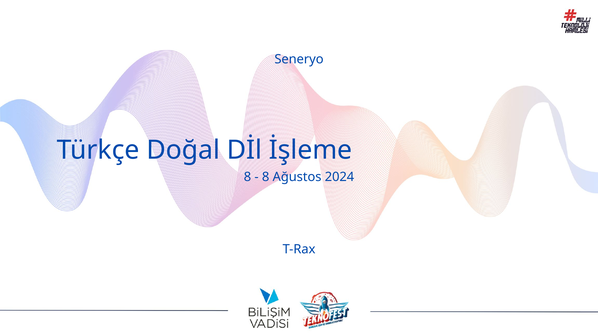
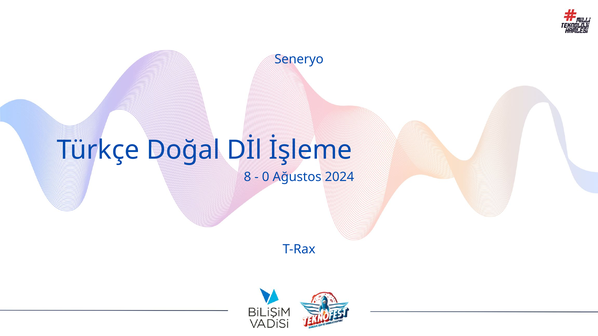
8 at (266, 177): 8 -> 0
